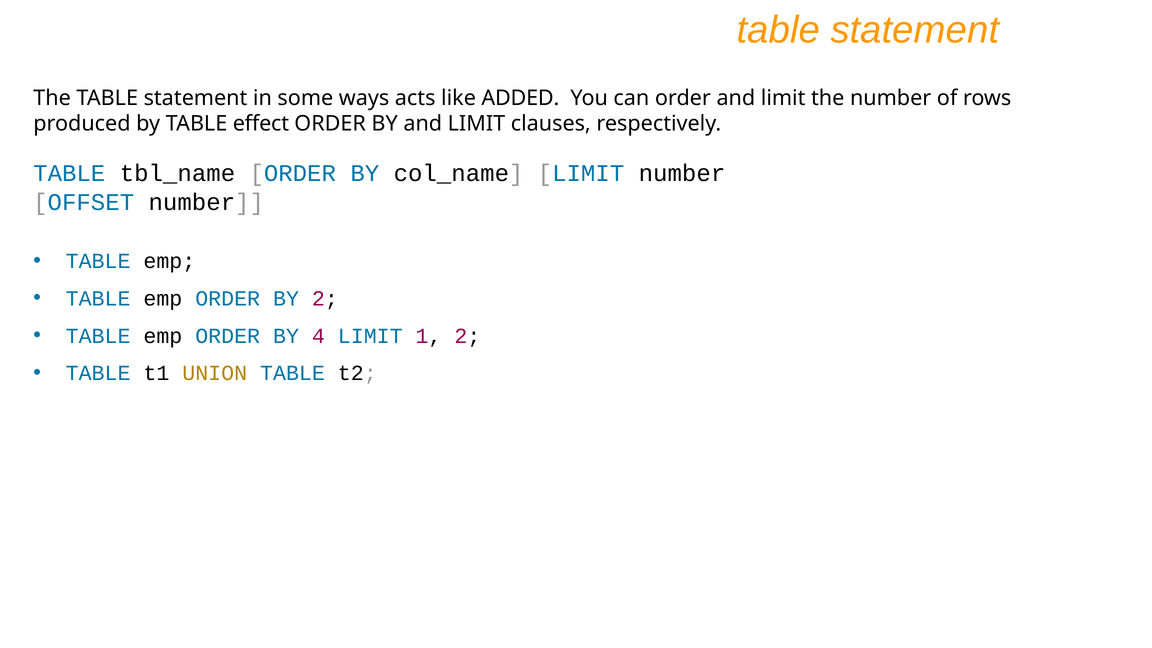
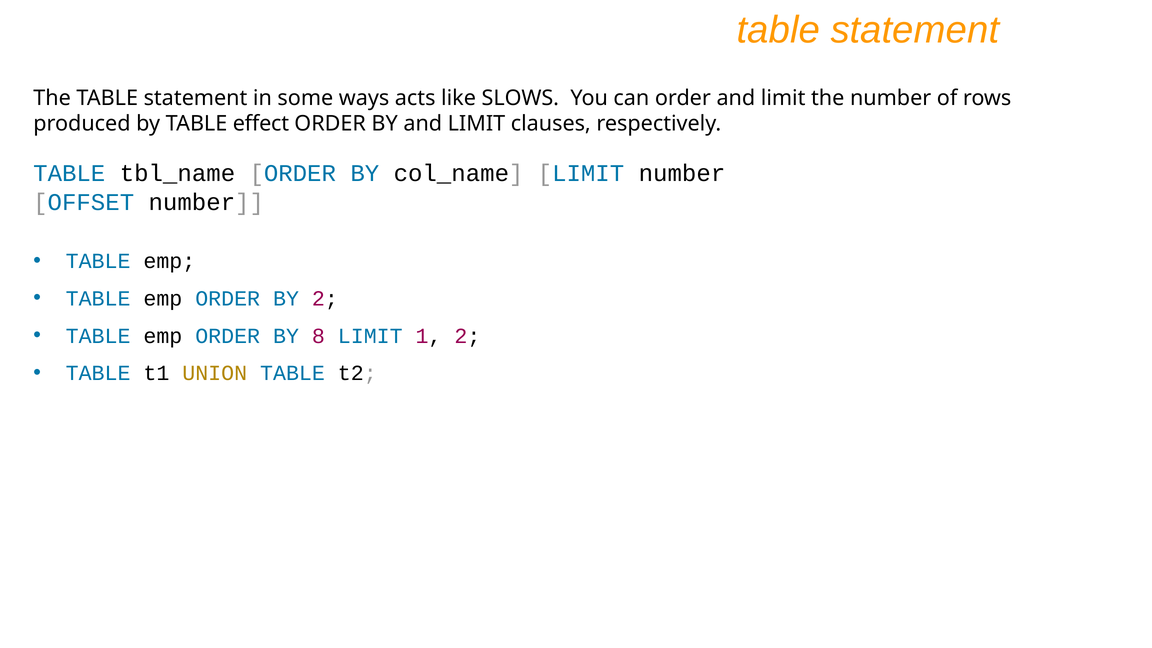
ADDED: ADDED -> SLOWS
4: 4 -> 8
